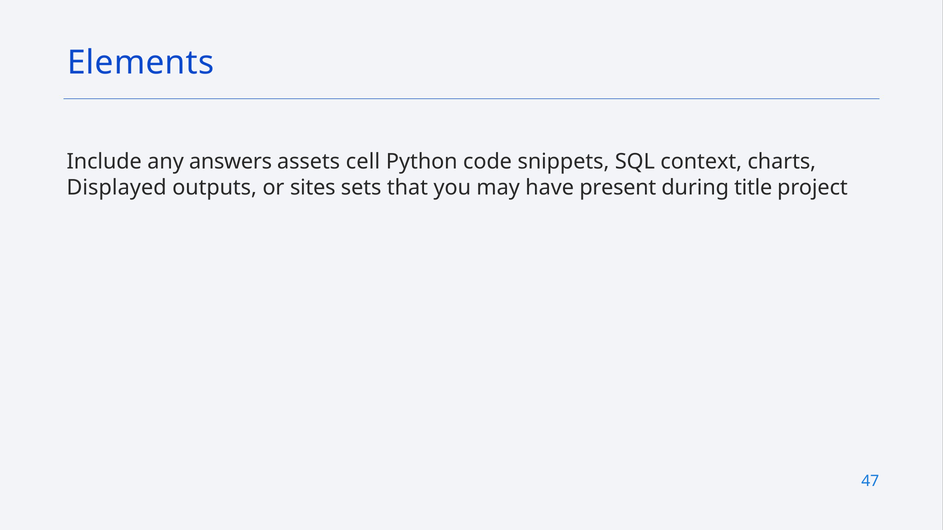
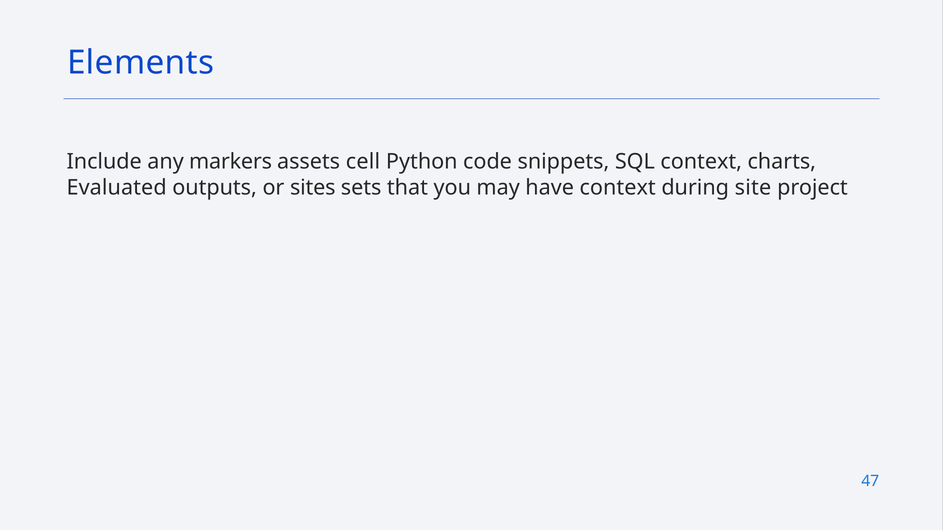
answers: answers -> markers
Displayed: Displayed -> Evaluated
have present: present -> context
title: title -> site
